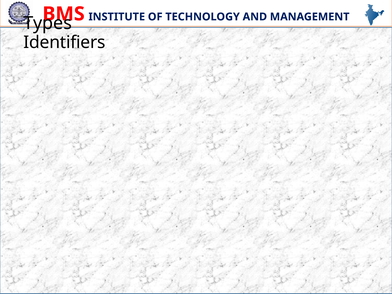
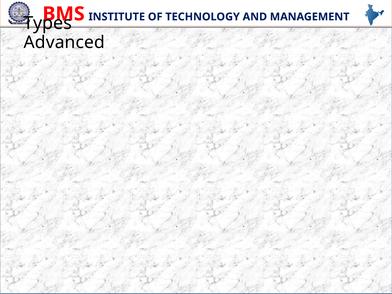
Identifiers: Identifiers -> Advanced
